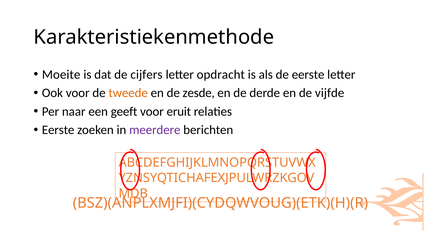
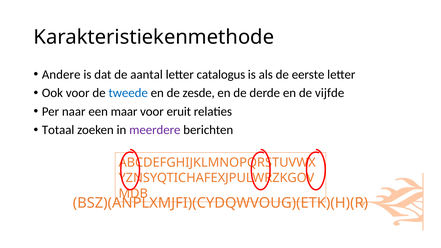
Moeite: Moeite -> Andere
cijfers: cijfers -> aantal
opdracht: opdracht -> catalogus
tweede colour: orange -> blue
geeft: geeft -> maar
Eerste at (58, 130): Eerste -> Totaal
